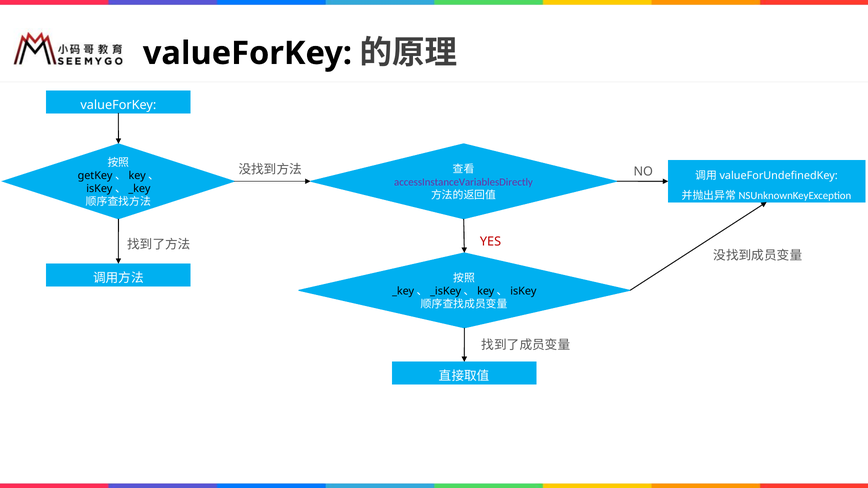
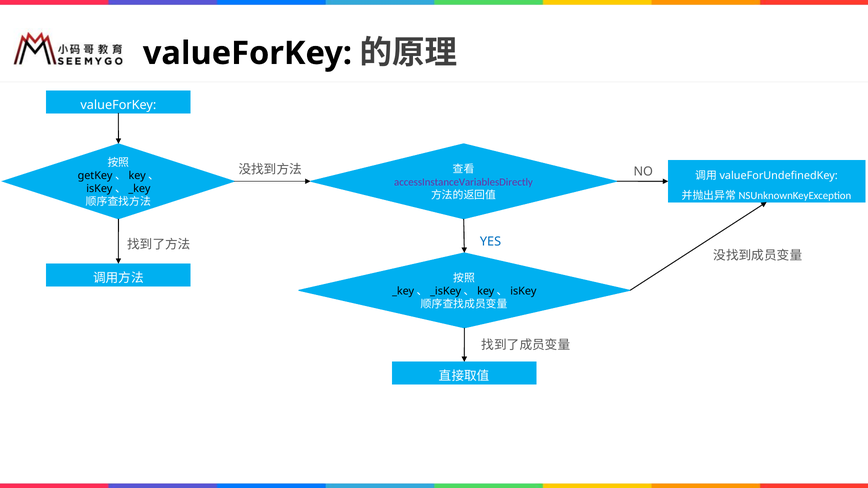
YES colour: red -> blue
